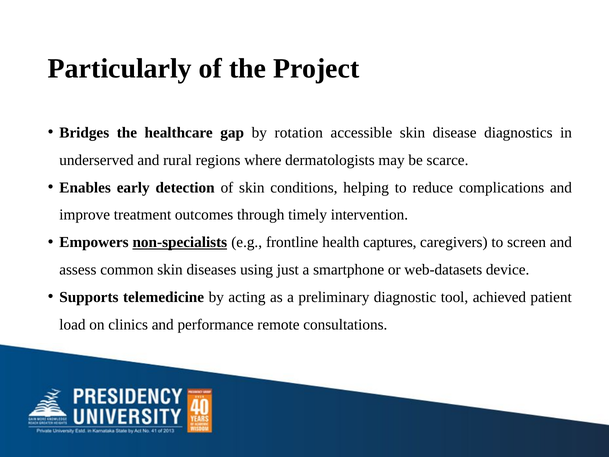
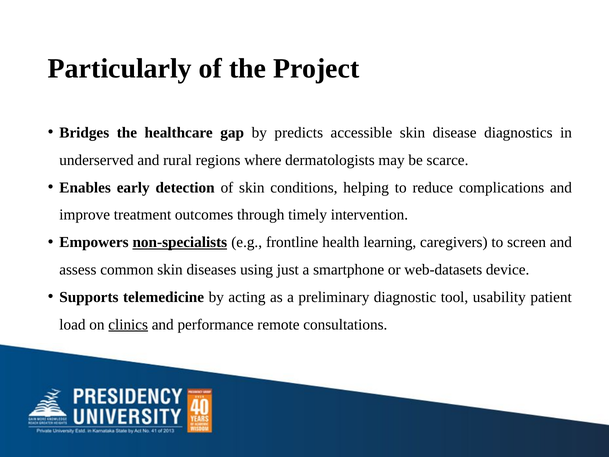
rotation: rotation -> predicts
captures: captures -> learning
achieved: achieved -> usability
clinics underline: none -> present
